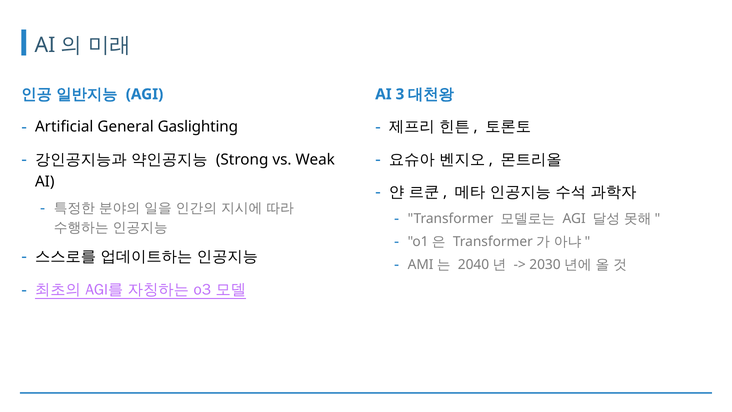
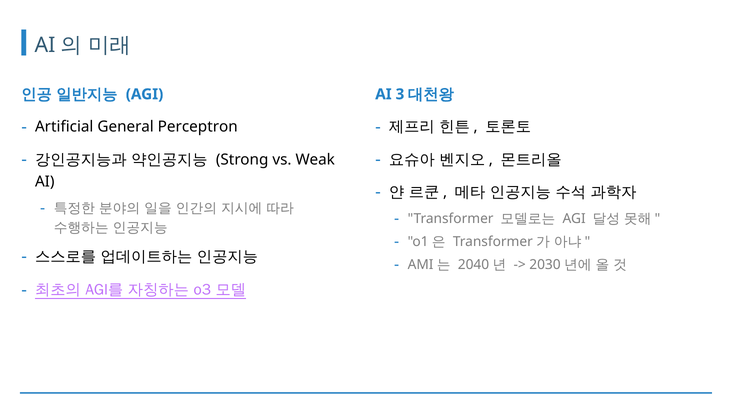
Gaslighting: Gaslighting -> Perceptron
